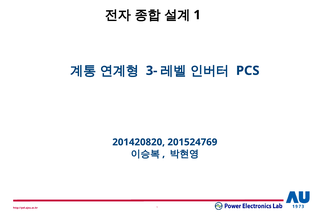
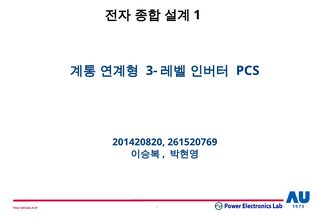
201524769: 201524769 -> 261520769
